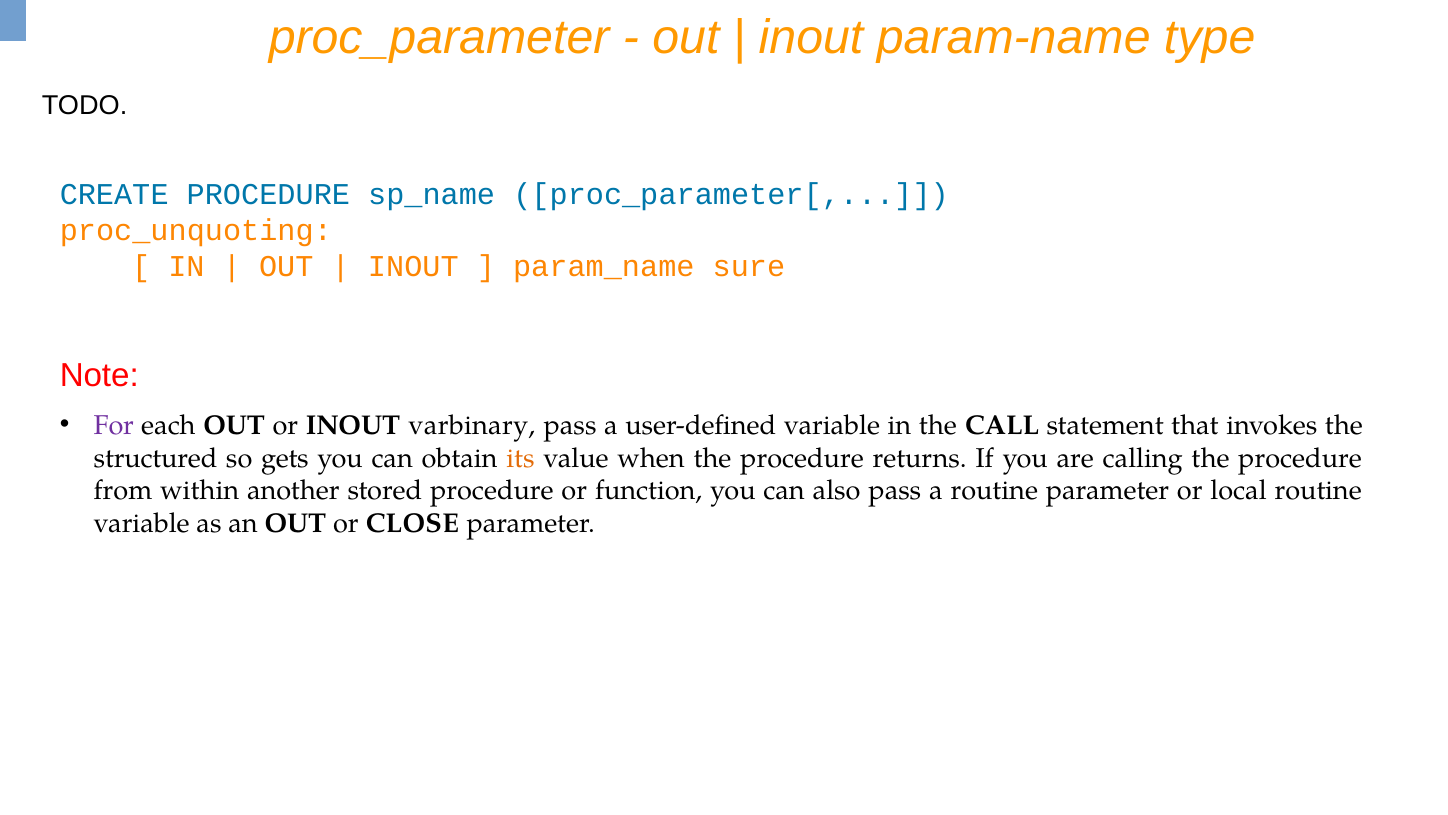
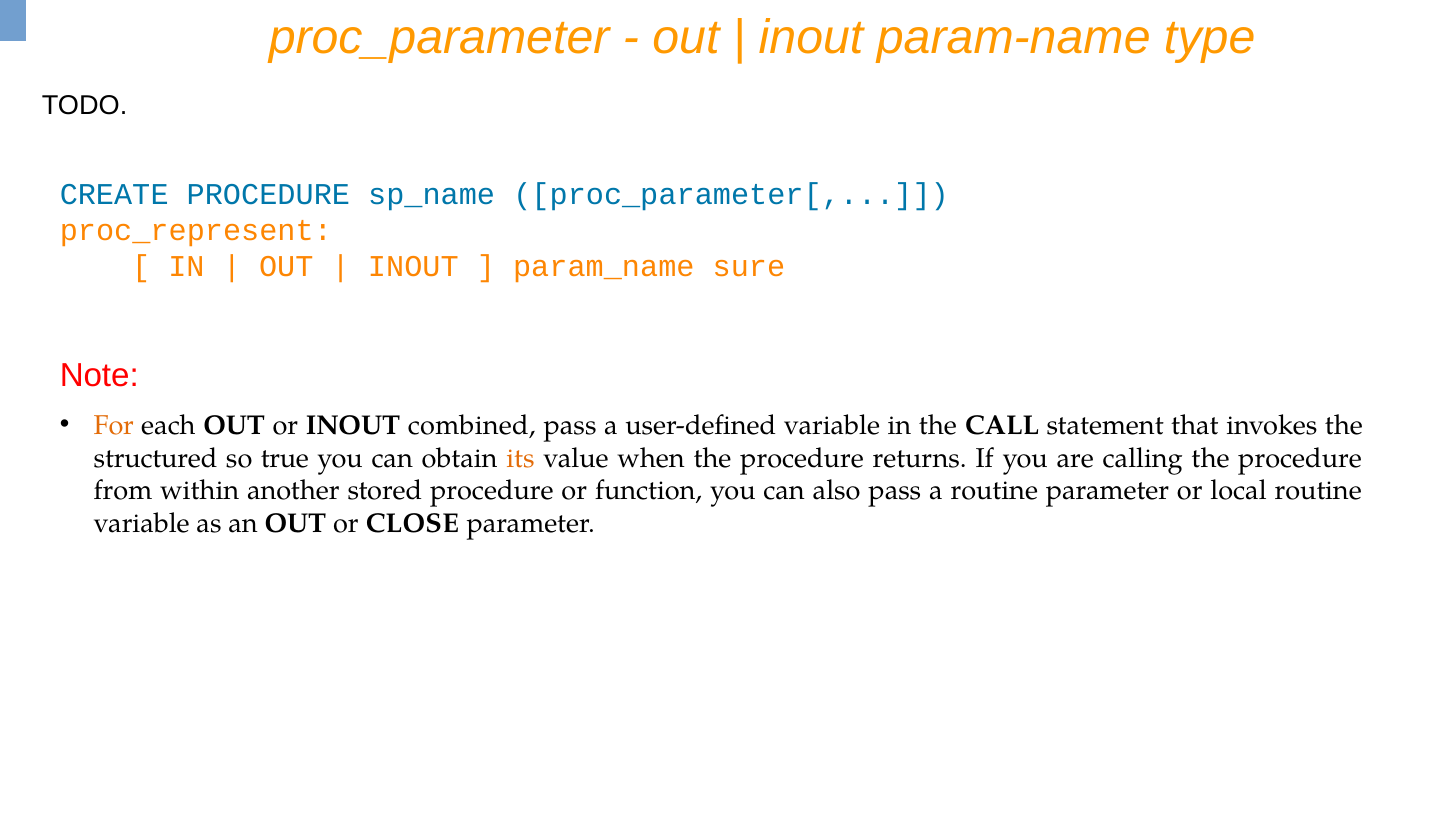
proc_unquoting: proc_unquoting -> proc_represent
For colour: purple -> orange
varbinary: varbinary -> combined
gets: gets -> true
